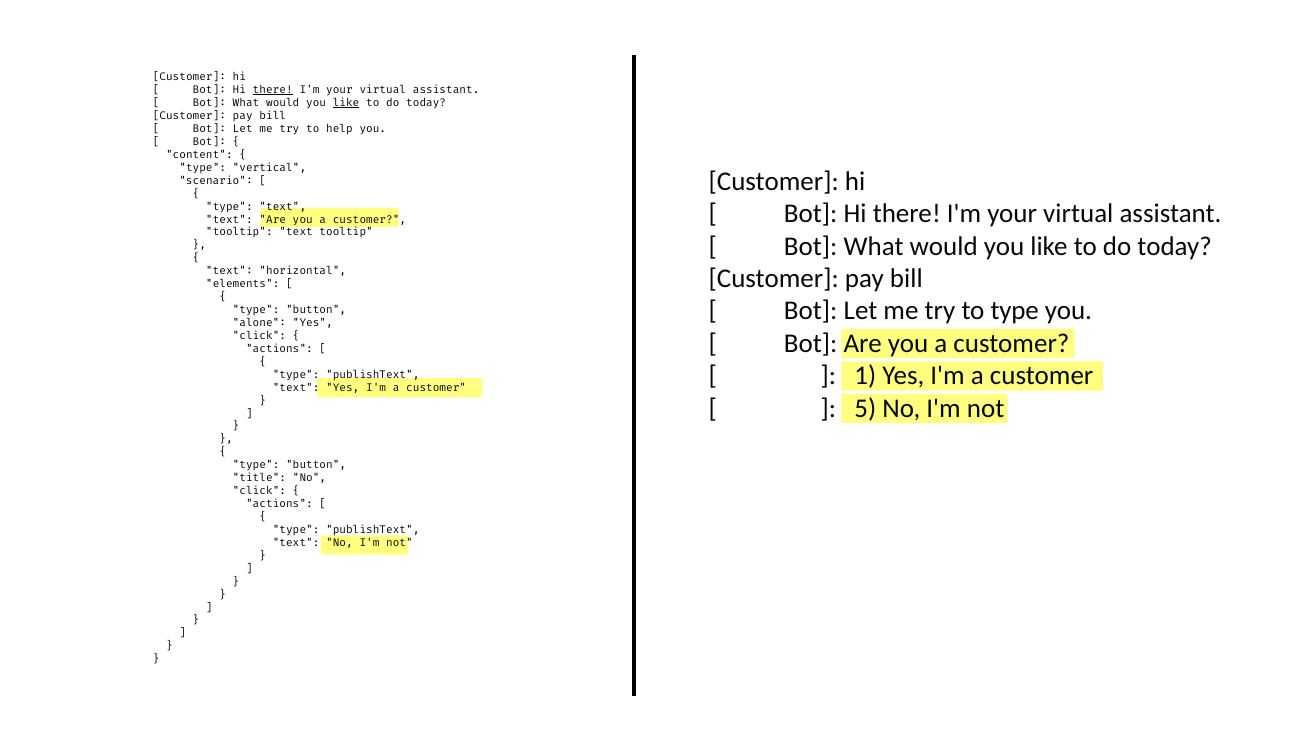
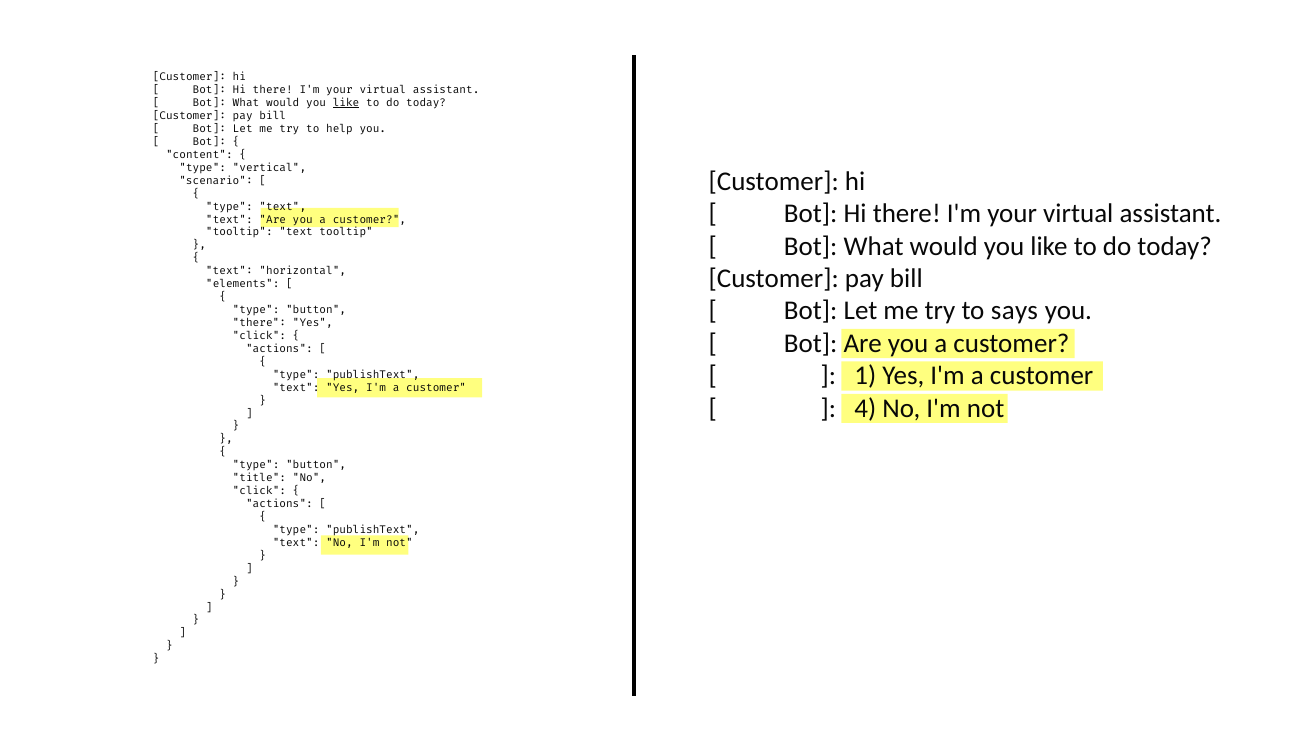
there at (273, 90) underline: present -> none
to type: type -> says
alone at (259, 323): alone -> there
5: 5 -> 4
